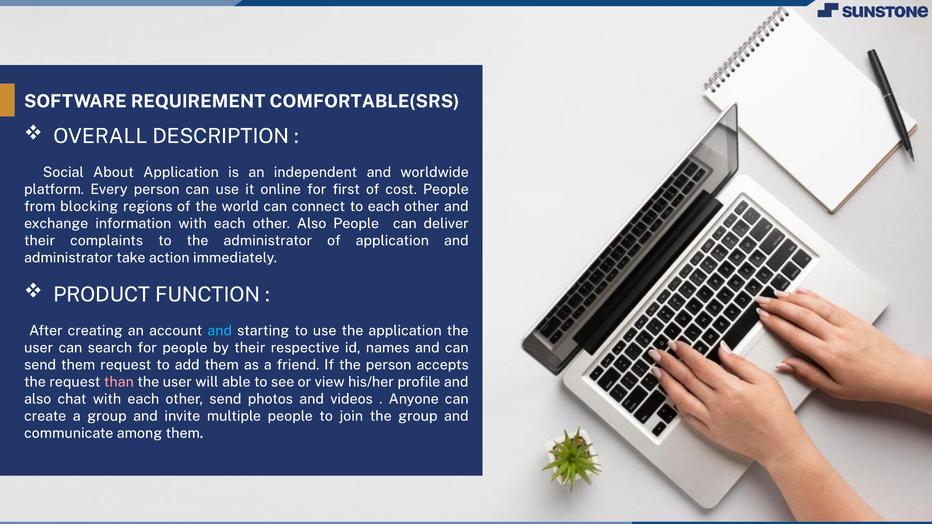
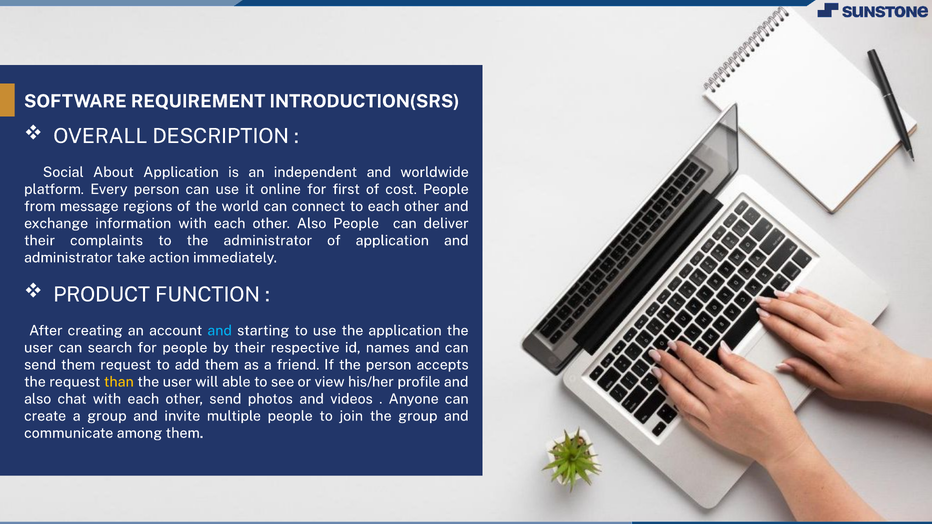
COMFORTABLE(SRS: COMFORTABLE(SRS -> INTRODUCTION(SRS
blocking: blocking -> message
than colour: pink -> yellow
